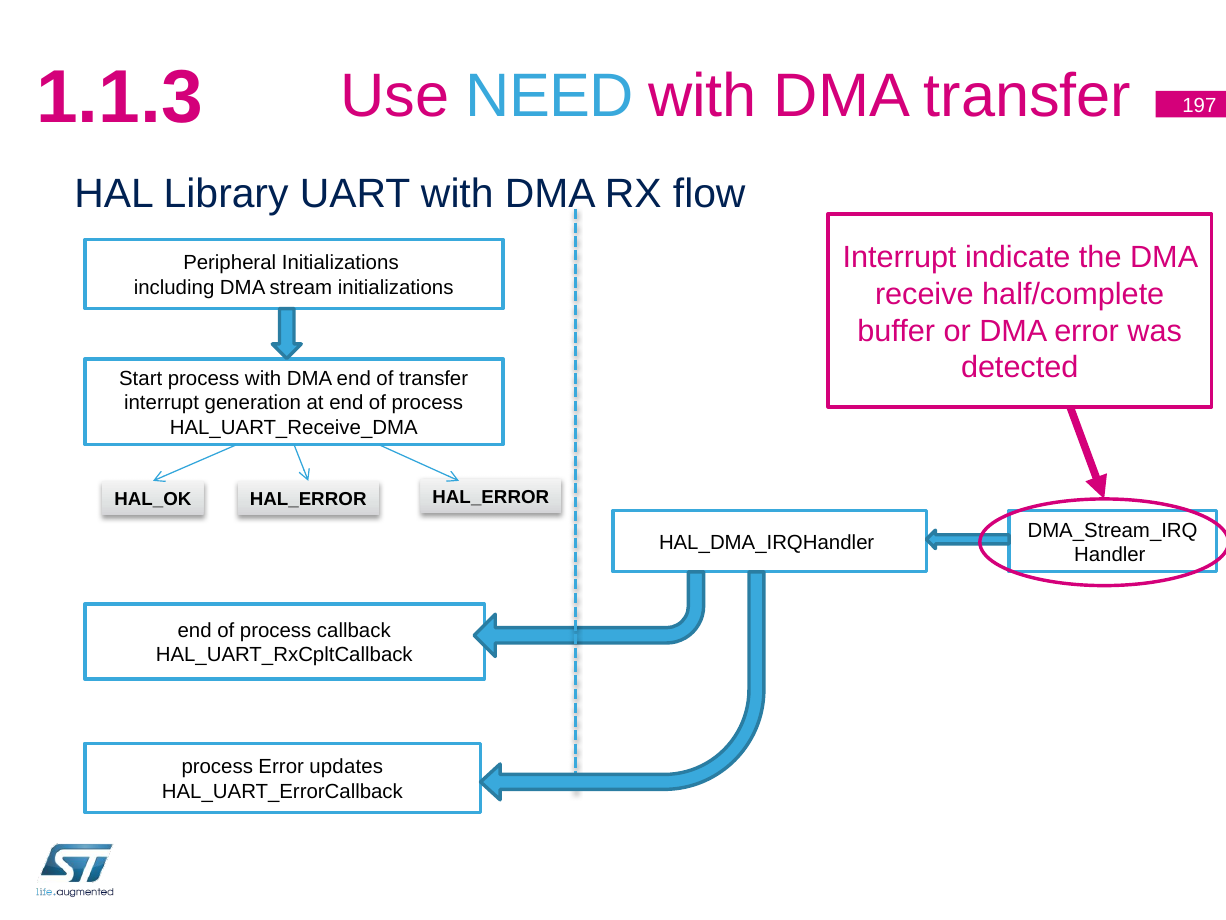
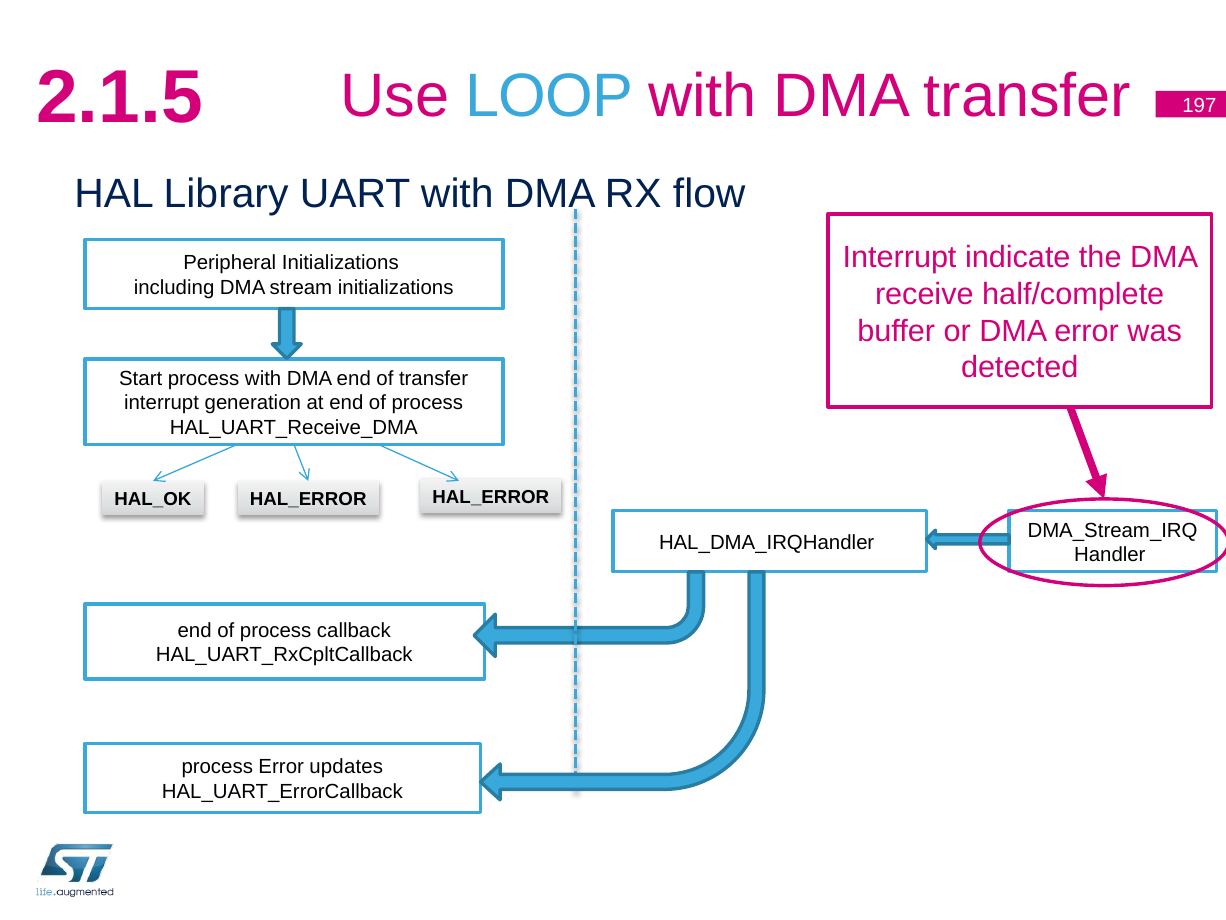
1.1.3: 1.1.3 -> 2.1.5
NEED: NEED -> LOOP
